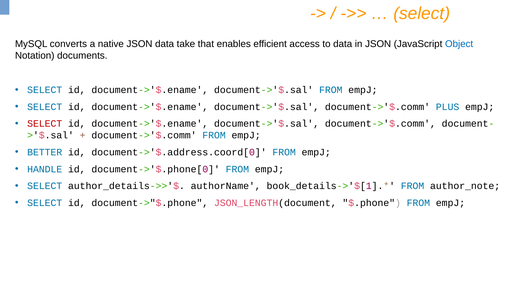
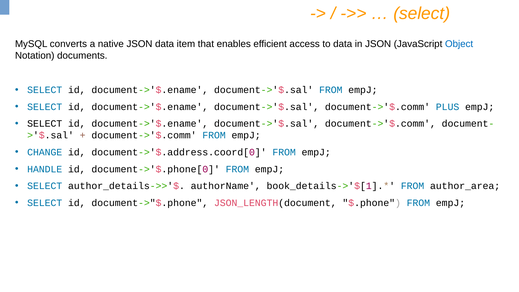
take: take -> item
SELECT at (45, 124) colour: red -> black
BETTER: BETTER -> CHANGE
author_note: author_note -> author_area
